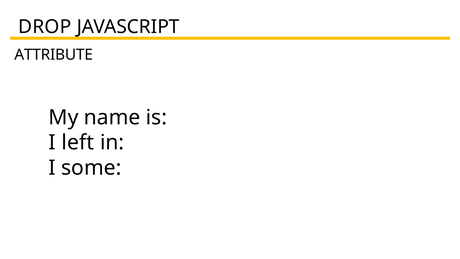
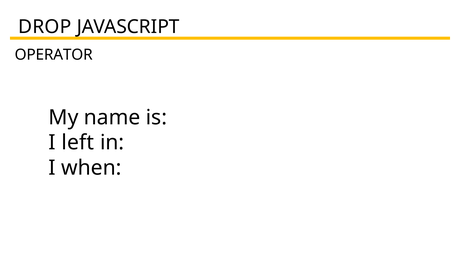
ATTRIBUTE: ATTRIBUTE -> OPERATOR
some: some -> when
